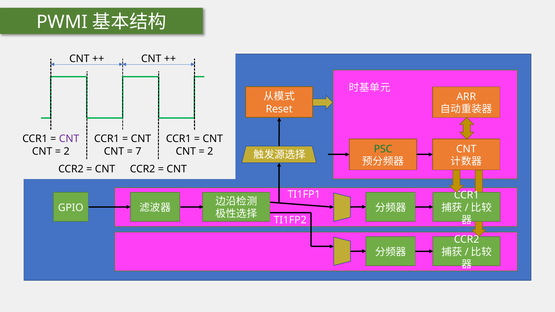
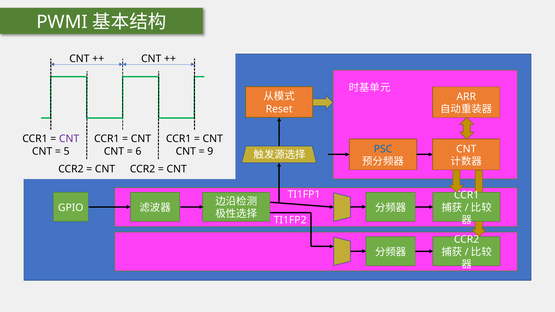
PSC colour: green -> blue
2 at (67, 151): 2 -> 5
7: 7 -> 6
2 at (210, 151): 2 -> 9
